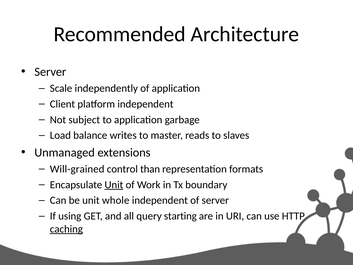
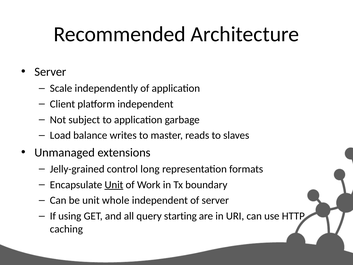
Will-grained: Will-grained -> Jelly-grained
than: than -> long
caching underline: present -> none
